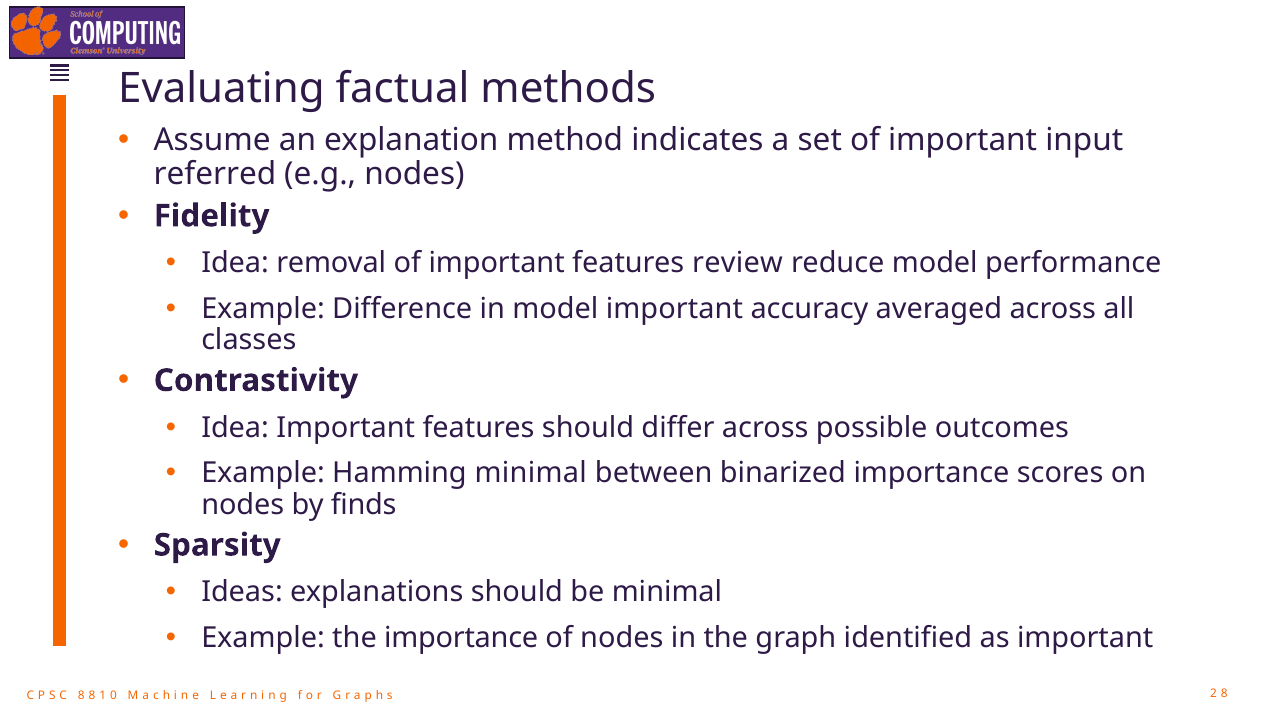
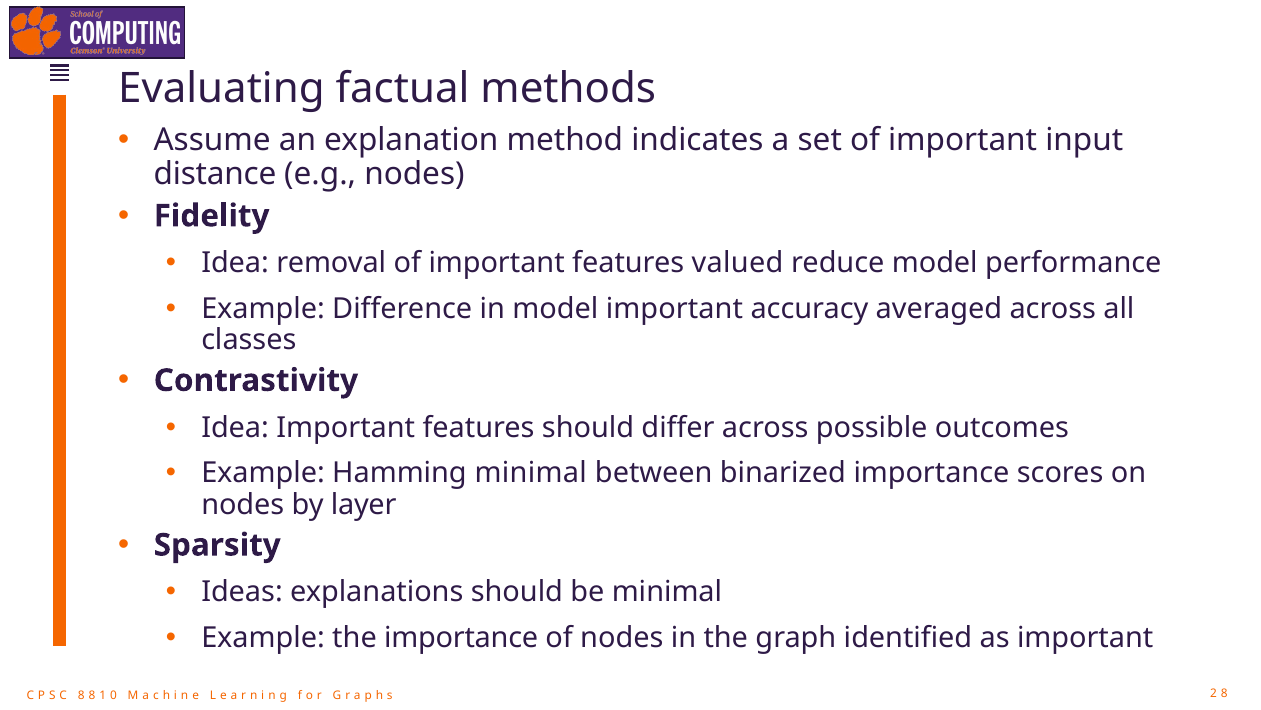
referred: referred -> distance
review: review -> valued
finds: finds -> layer
